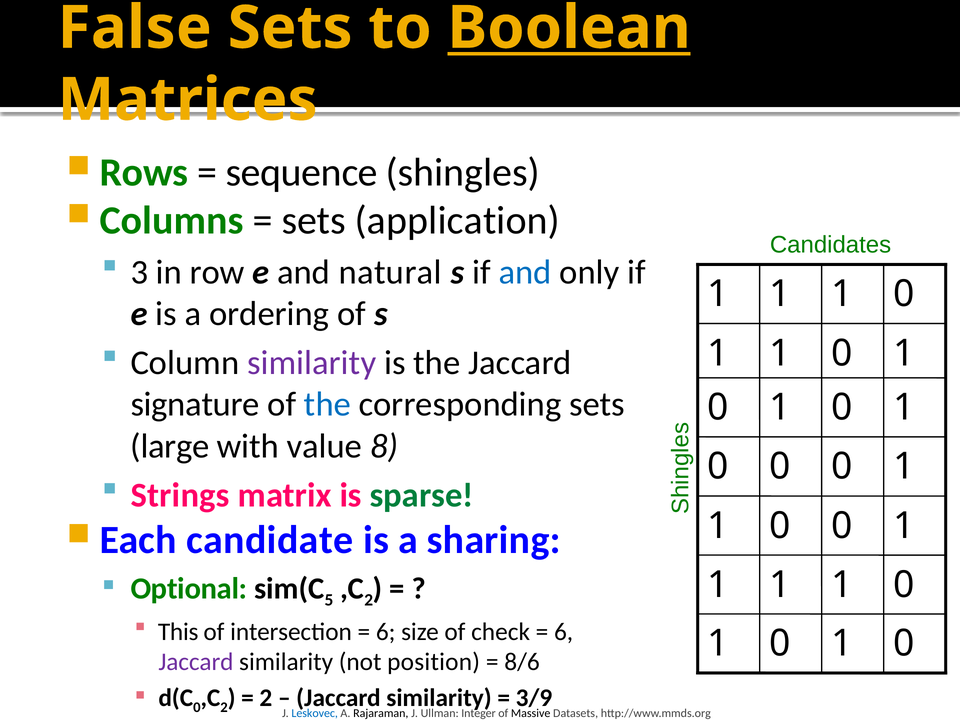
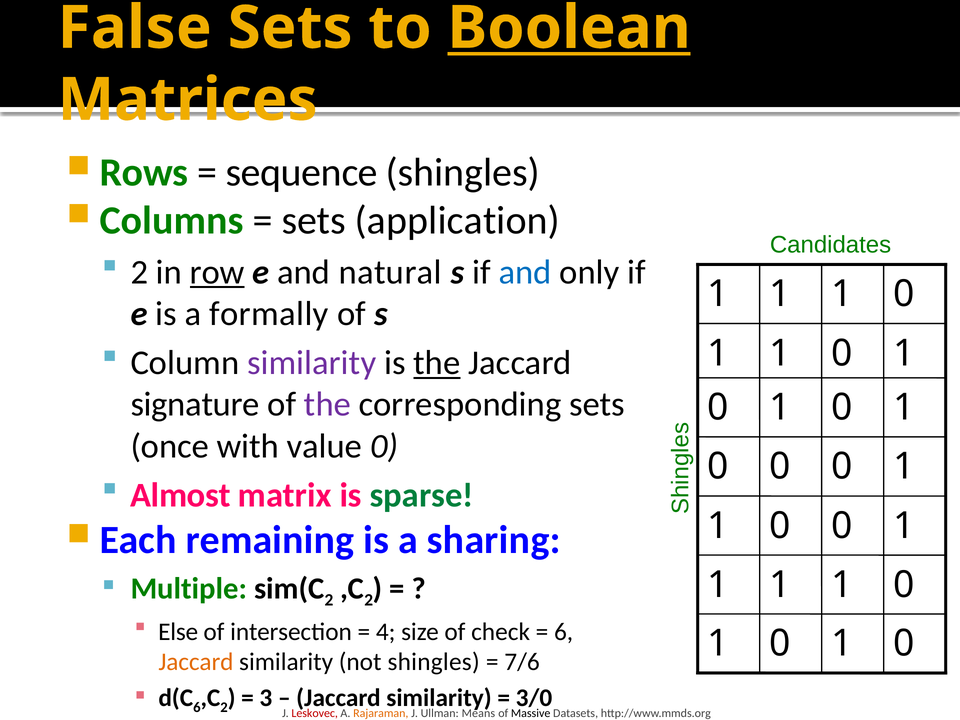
3 at (139, 272): 3 -> 2
row underline: none -> present
ordering: ordering -> formally
the at (437, 363) underline: none -> present
the at (328, 404) colour: blue -> purple
large: large -> once
value 8: 8 -> 0
Strings: Strings -> Almost
candidate: candidate -> remaining
Optional: Optional -> Multiple
5 at (329, 600): 5 -> 2
This: This -> Else
6 at (386, 632): 6 -> 4
Jaccard at (196, 662) colour: purple -> orange
not position: position -> shingles
8/6: 8/6 -> 7/6
0 at (197, 708): 0 -> 6
2 at (266, 698): 2 -> 3
3/9: 3/9 -> 3/0
Leskovec colour: blue -> red
Rajaraman colour: black -> orange
Integer: Integer -> Means
